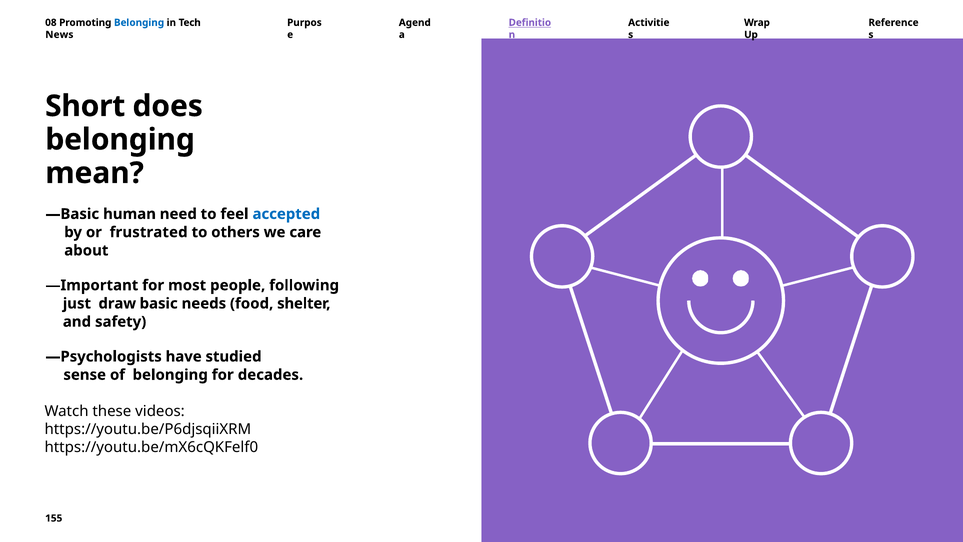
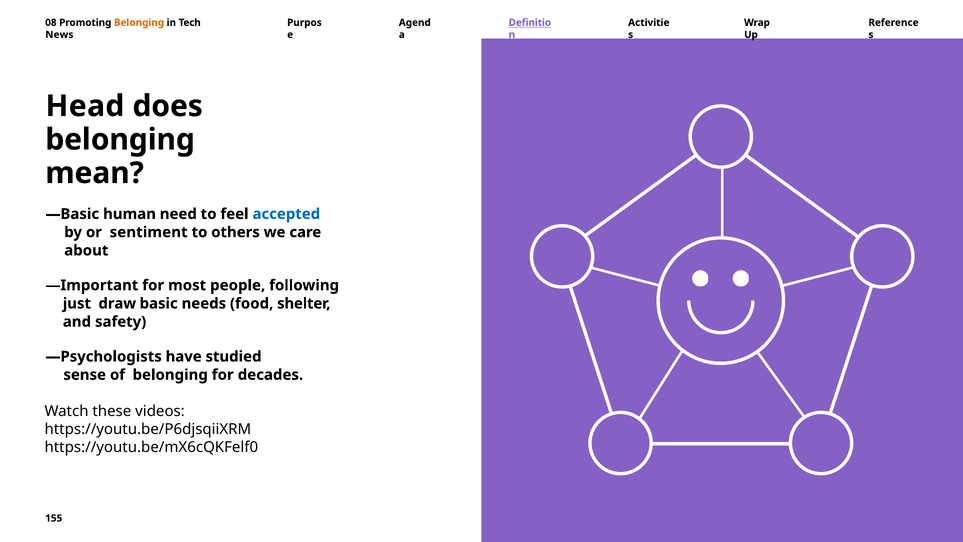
Belonging at (139, 23) colour: blue -> orange
Short: Short -> Head
frustrated: frustrated -> sentiment
